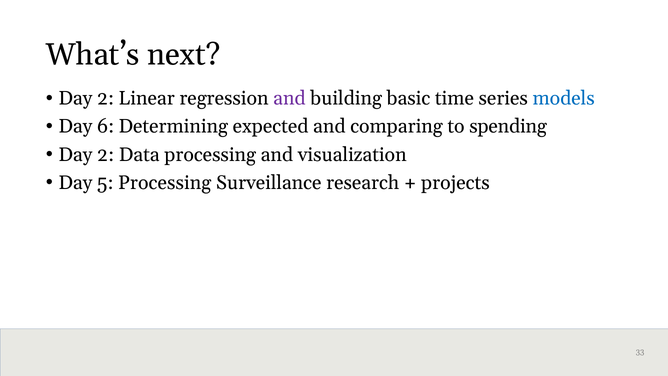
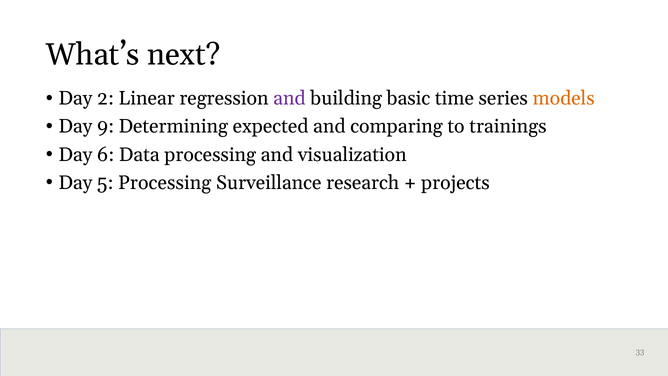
models colour: blue -> orange
6: 6 -> 9
spending: spending -> trainings
2 at (106, 154): 2 -> 6
